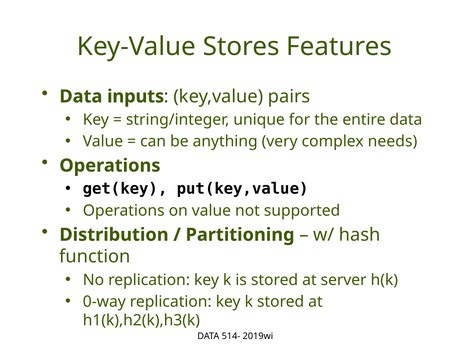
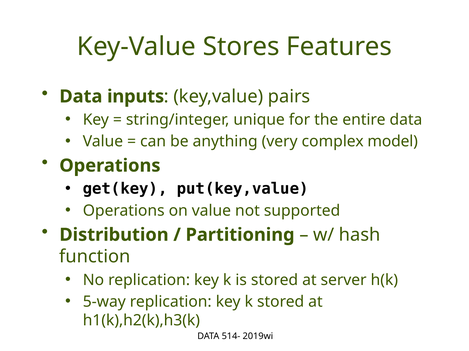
needs: needs -> model
0-way: 0-way -> 5-way
